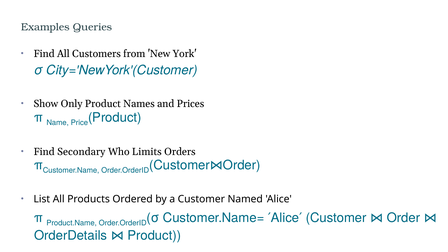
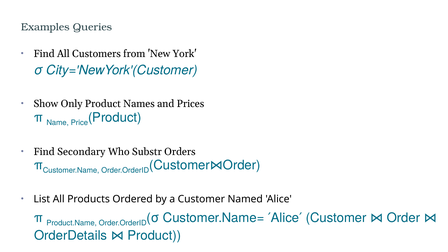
Limits: Limits -> Substr
